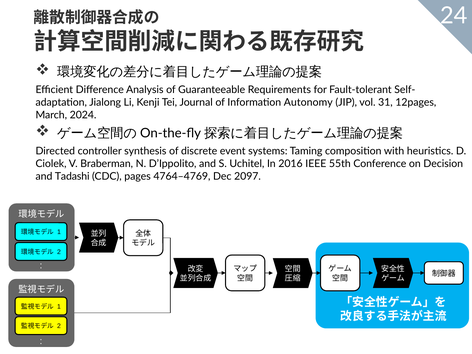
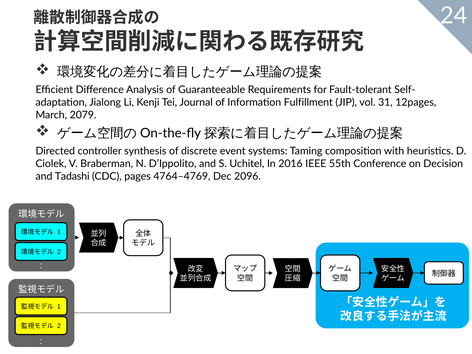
Autonomy: Autonomy -> Fulfillment
2024: 2024 -> 2079
2097: 2097 -> 2096
